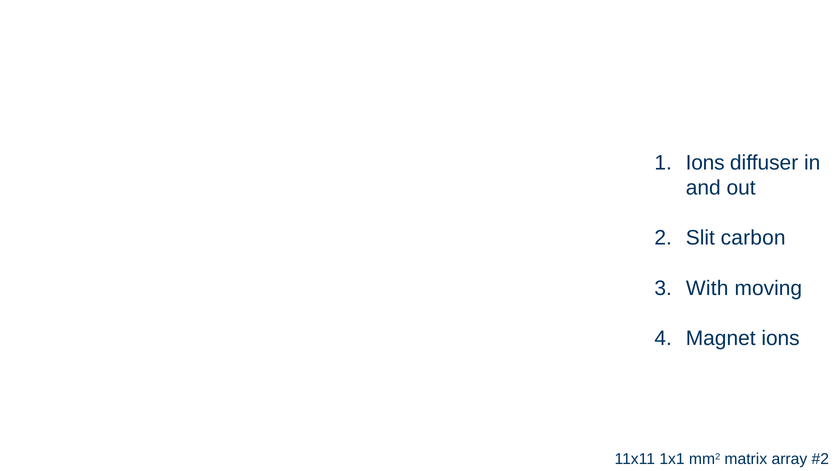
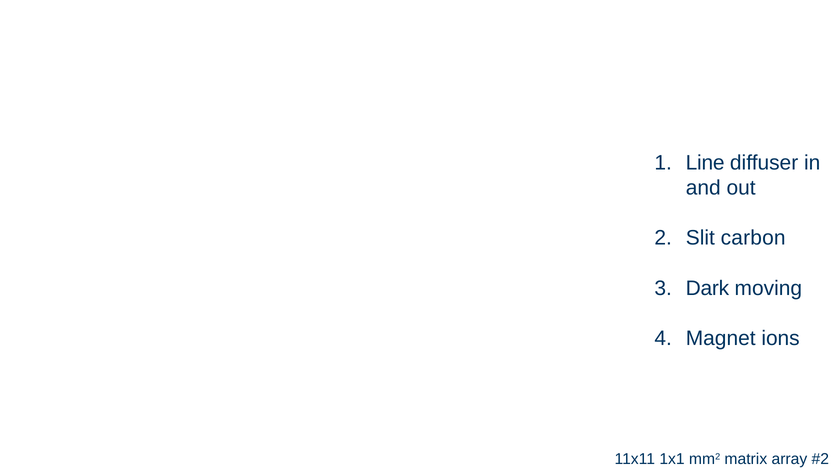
Ions at (705, 163): Ions -> Line
With: With -> Dark
